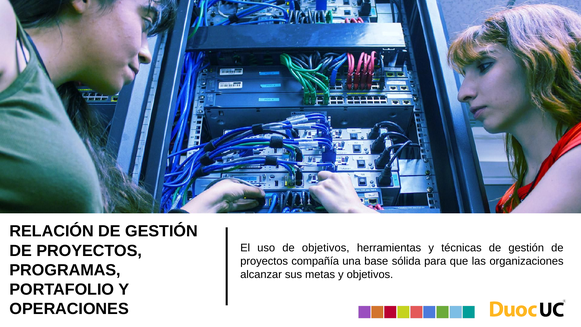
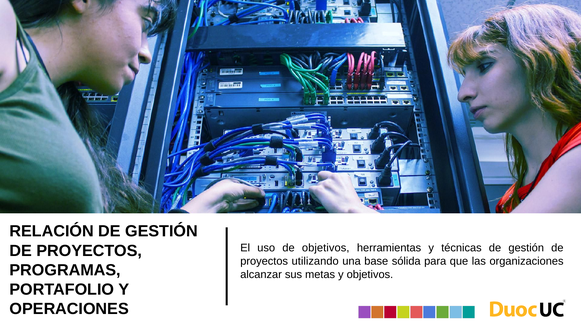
compañía: compañía -> utilizando
